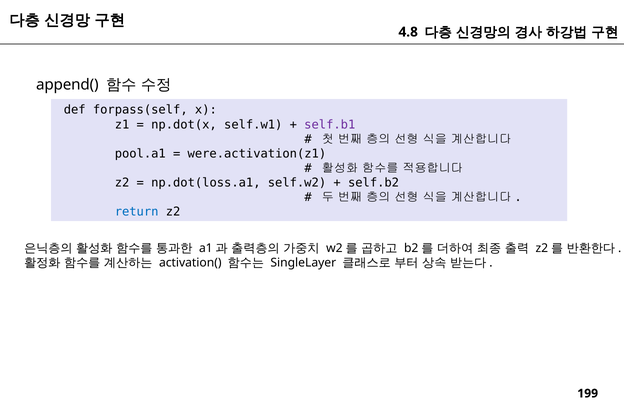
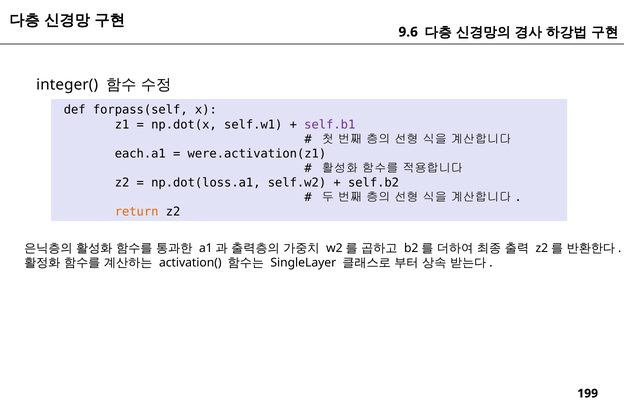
4.8: 4.8 -> 9.6
append(: append( -> integer(
pool.a1: pool.a1 -> each.a1
return colour: blue -> orange
